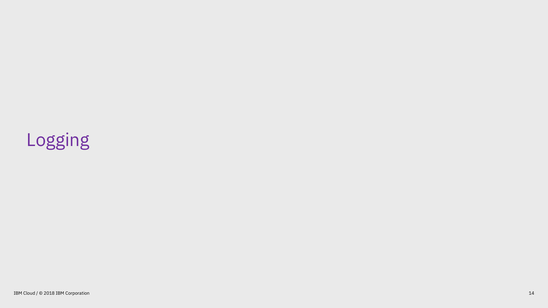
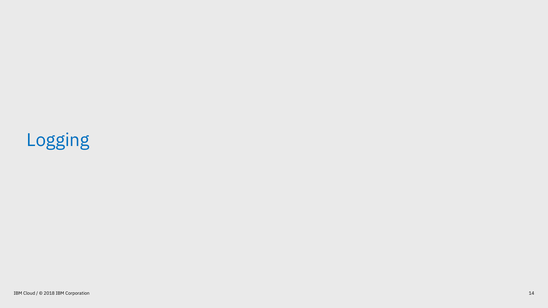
Logging colour: purple -> blue
